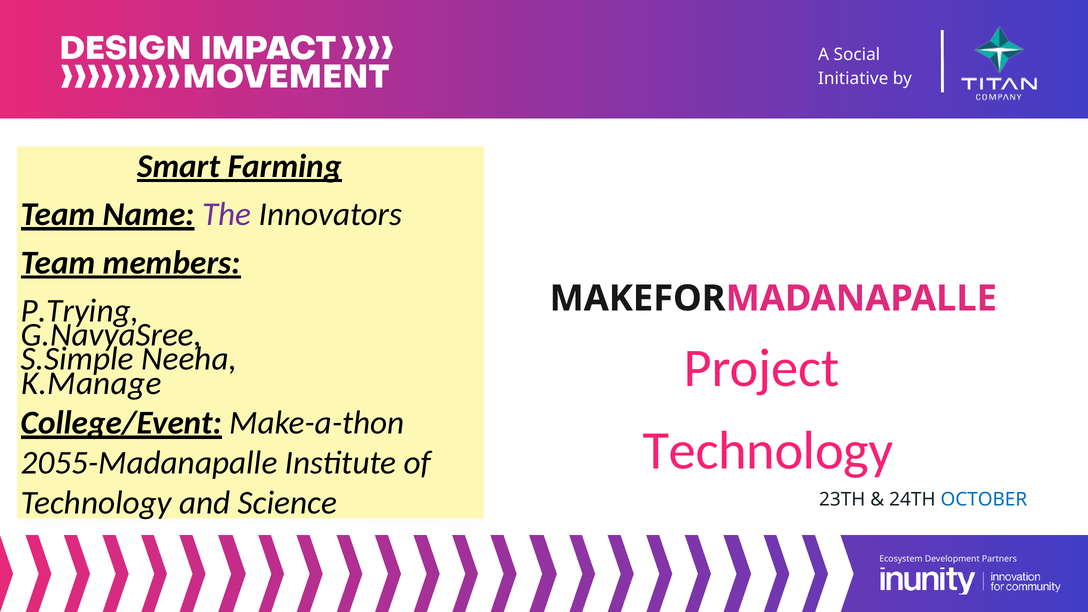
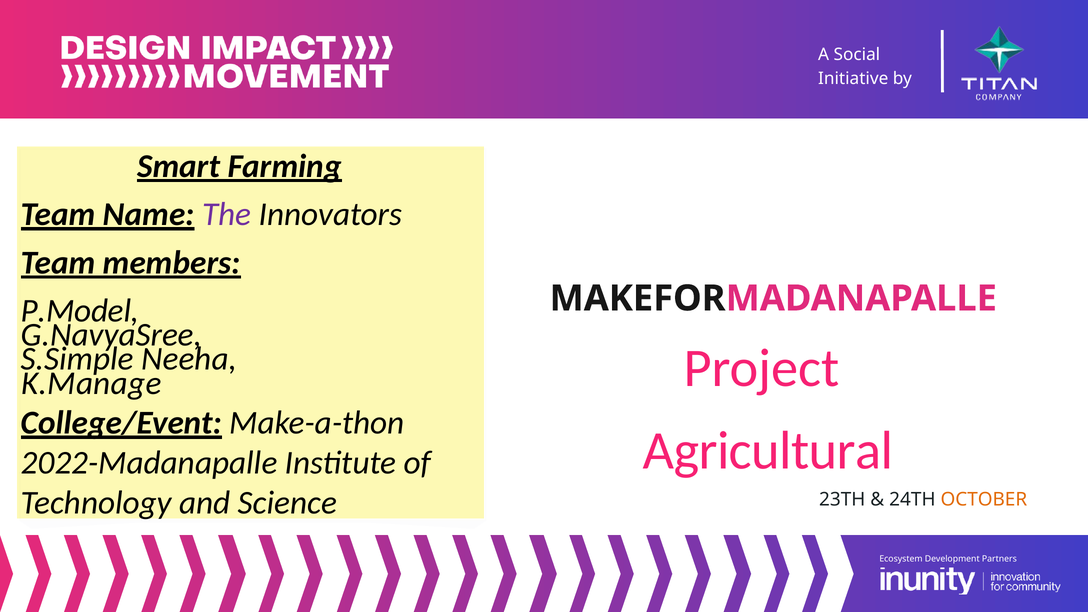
P.Trying: P.Trying -> P.Model
Technology at (768, 451): Technology -> Agricultural
2055-Madanapalle: 2055-Madanapalle -> 2022-Madanapalle
OCTOBER colour: blue -> orange
